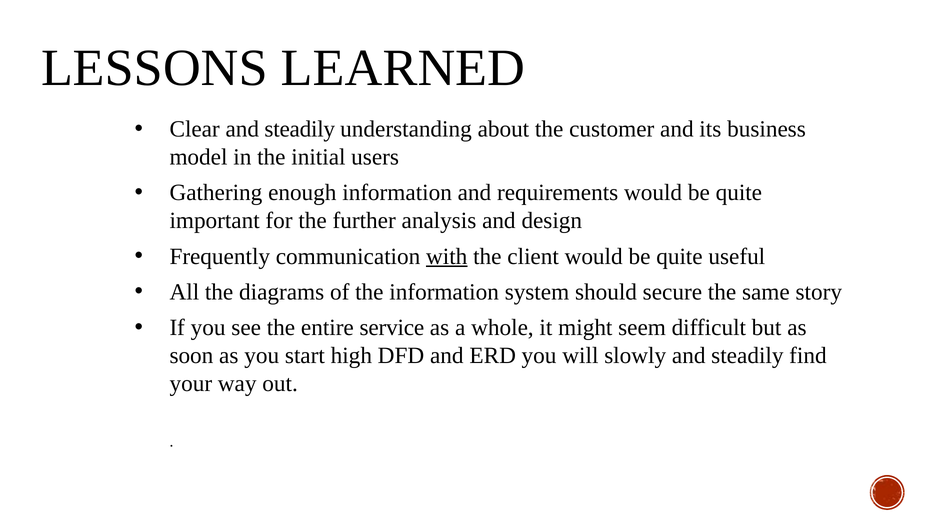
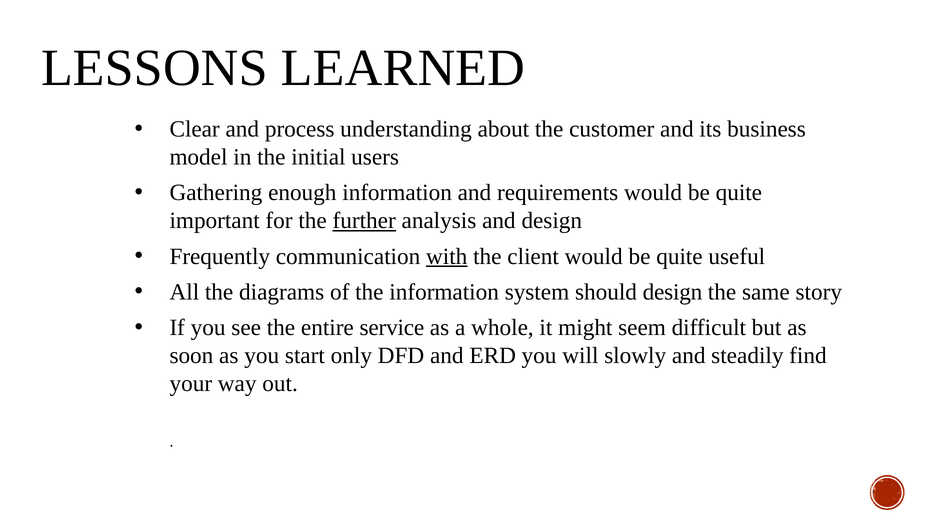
Clear and steadily: steadily -> process
further underline: none -> present
should secure: secure -> design
high: high -> only
